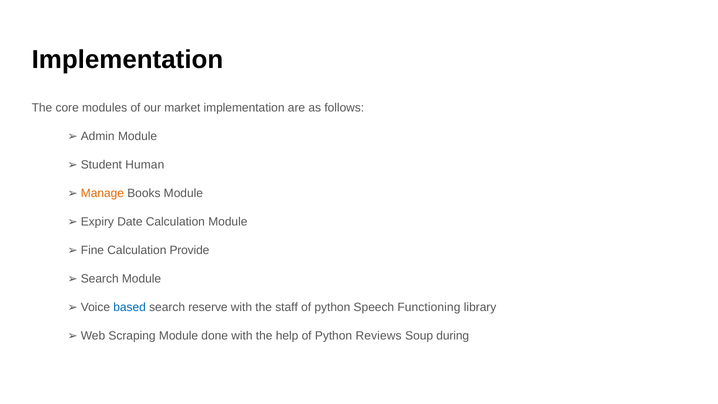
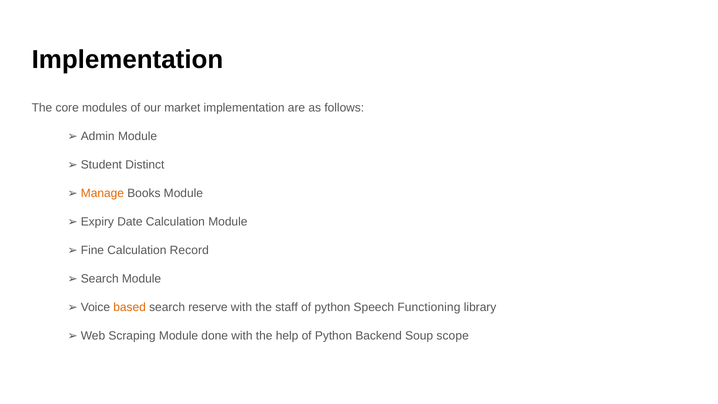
Human: Human -> Distinct
Provide: Provide -> Record
based colour: blue -> orange
Reviews: Reviews -> Backend
during: during -> scope
